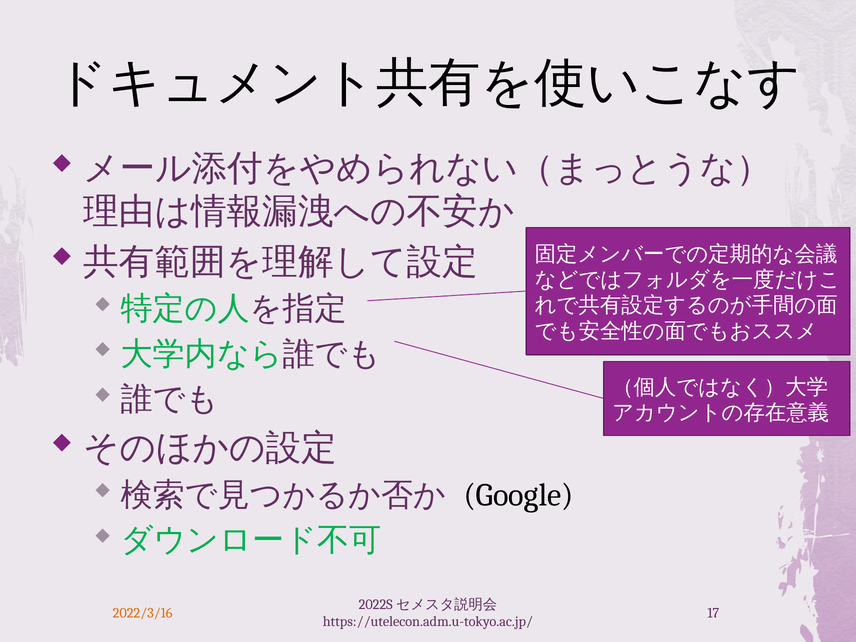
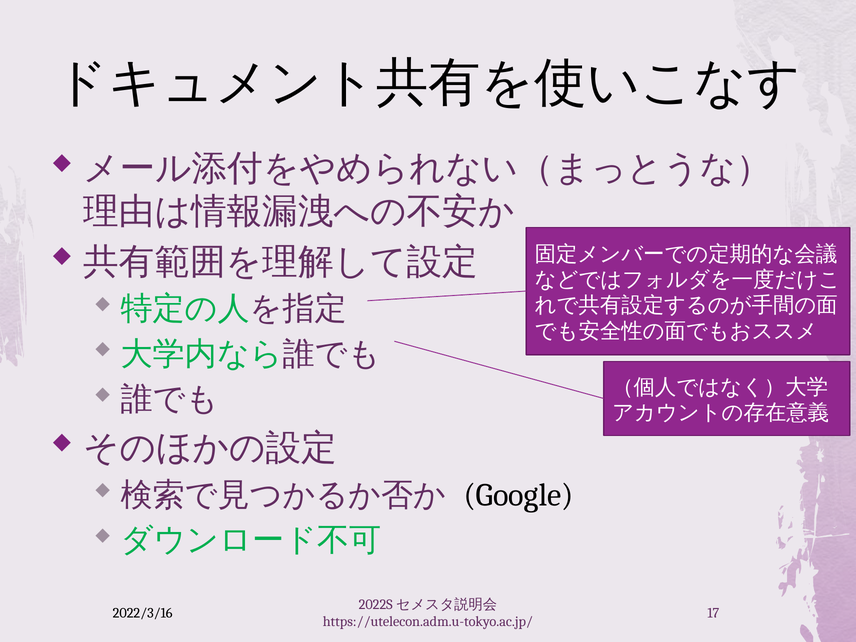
2022/3/16 colour: orange -> black
